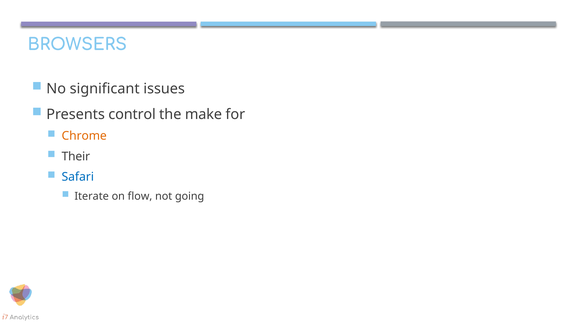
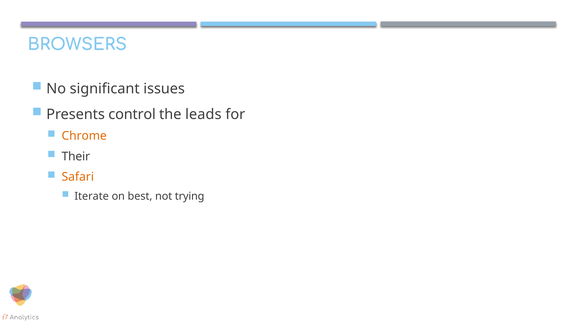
make: make -> leads
Safari colour: blue -> orange
flow: flow -> best
going: going -> trying
